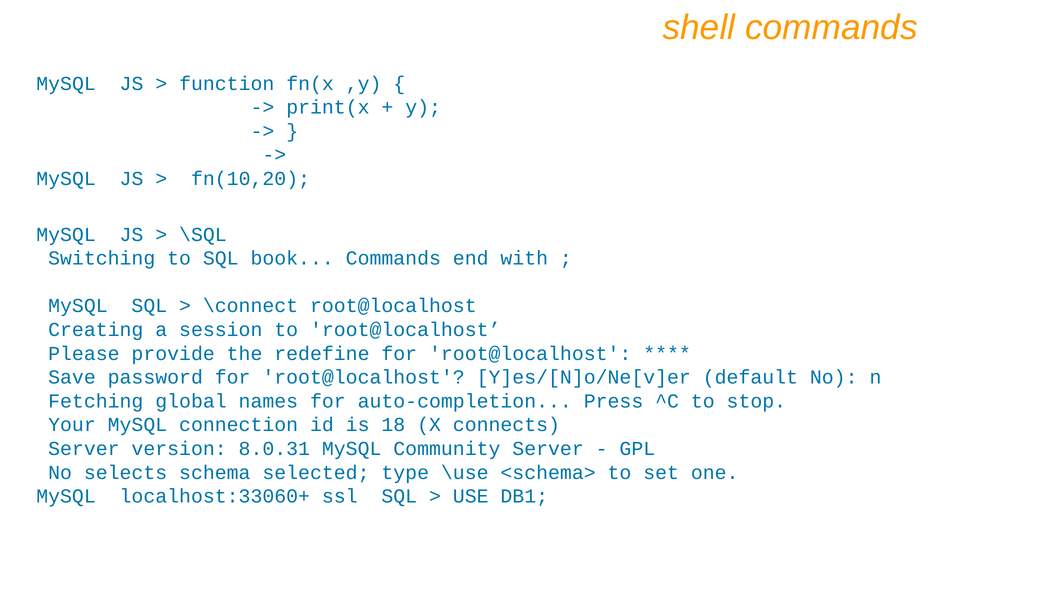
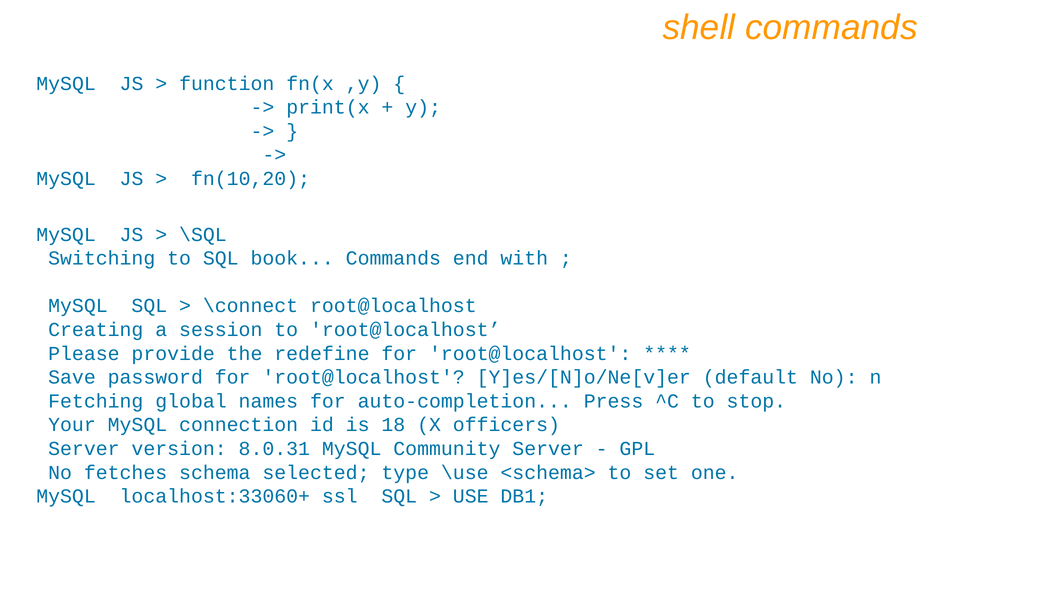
connects: connects -> officers
selects: selects -> fetches
